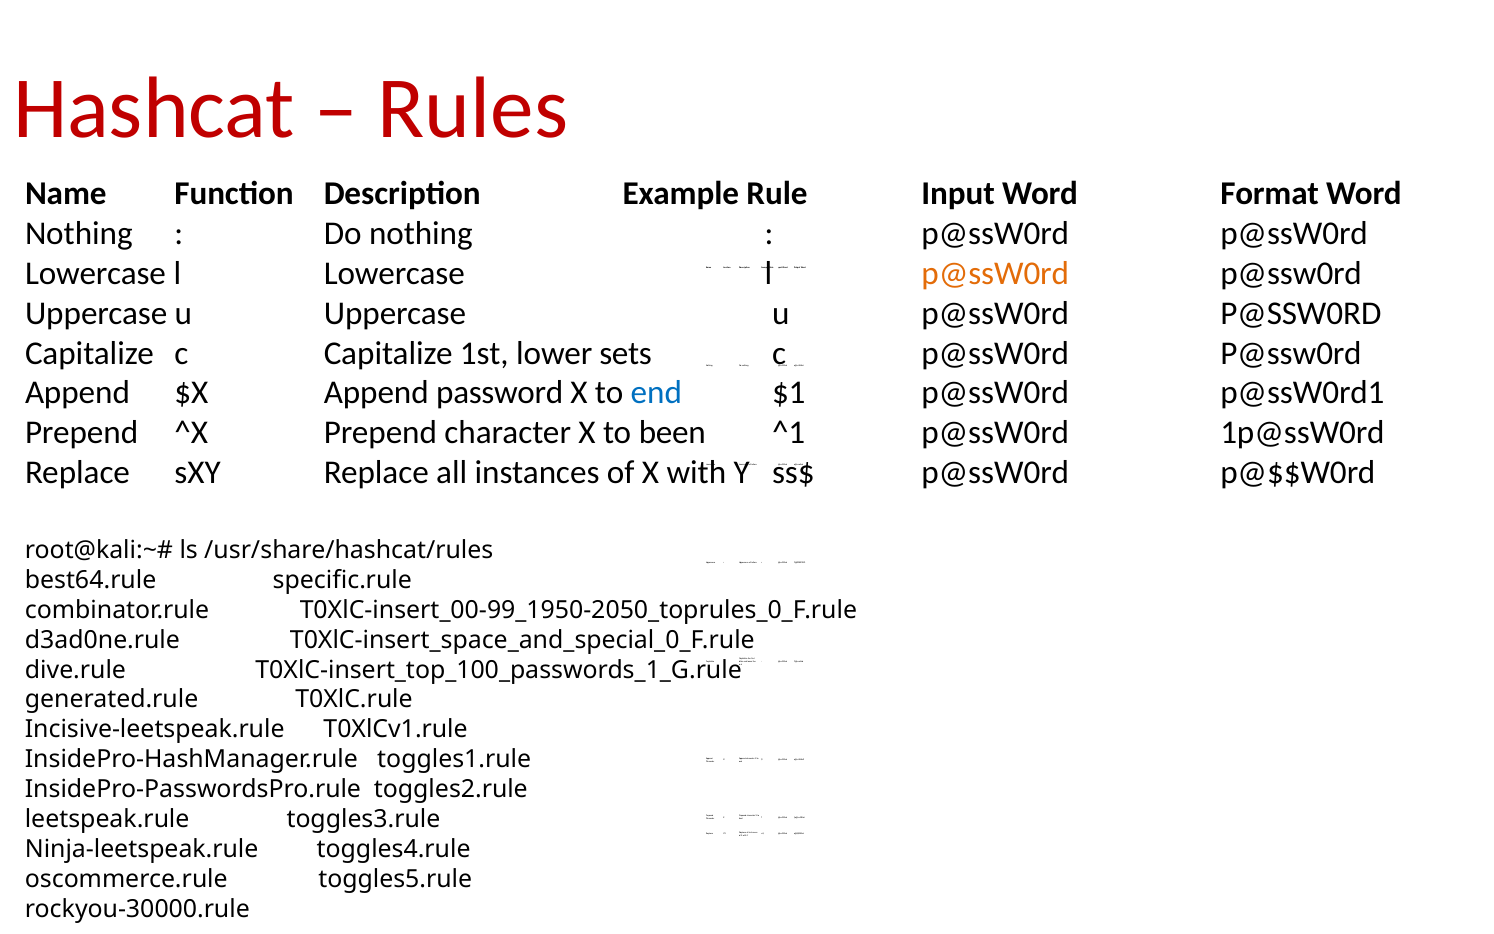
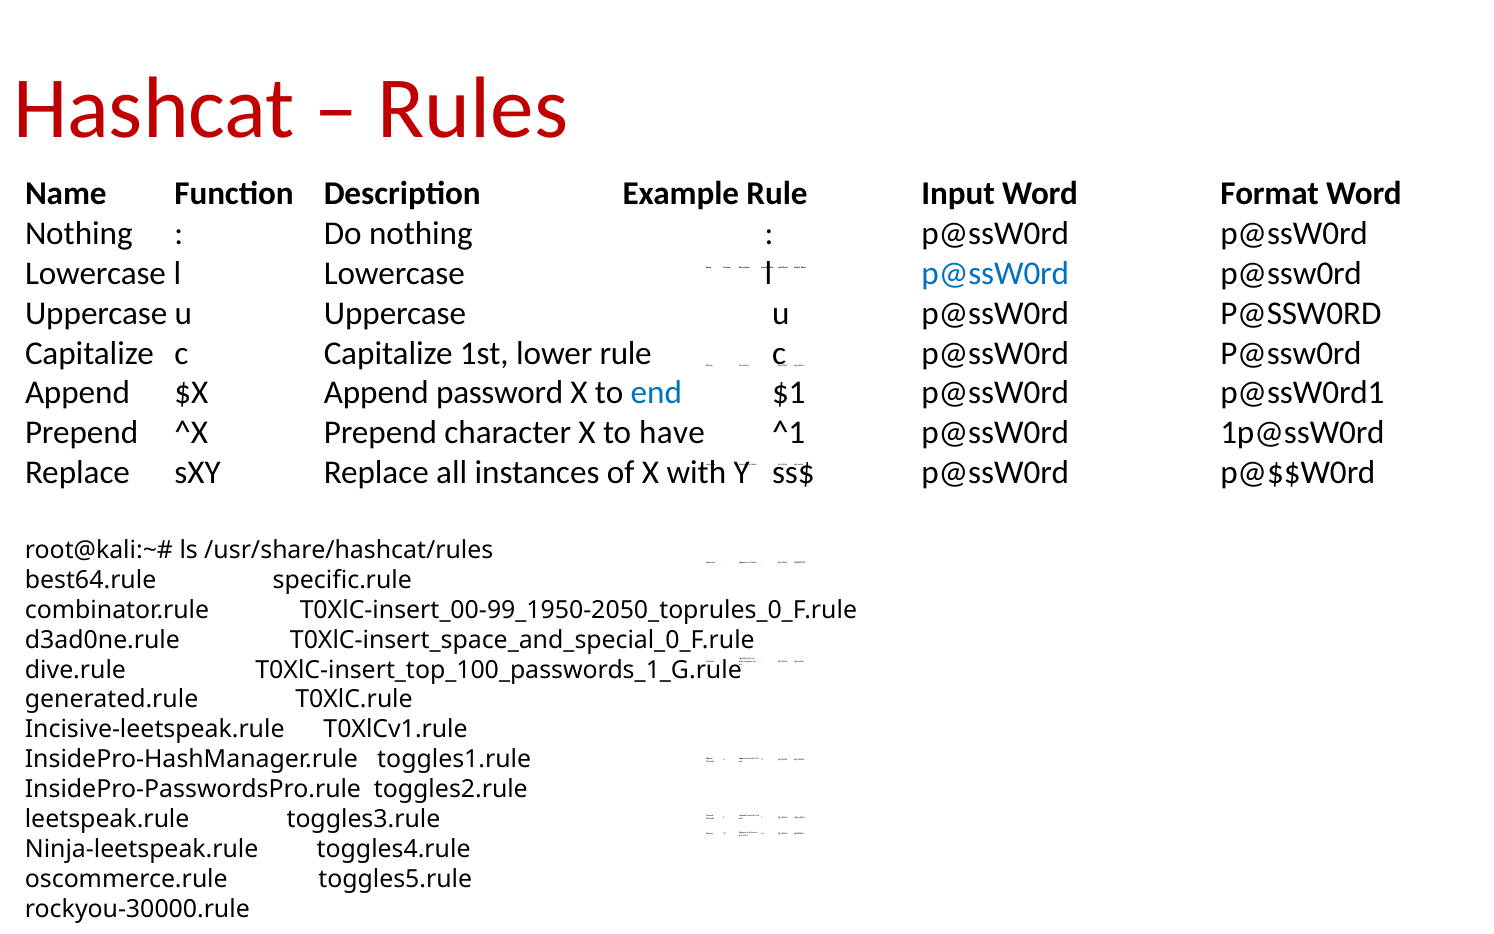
p@ssW0rd at (995, 273) colour: orange -> blue
lower sets: sets -> rule
been: been -> have
